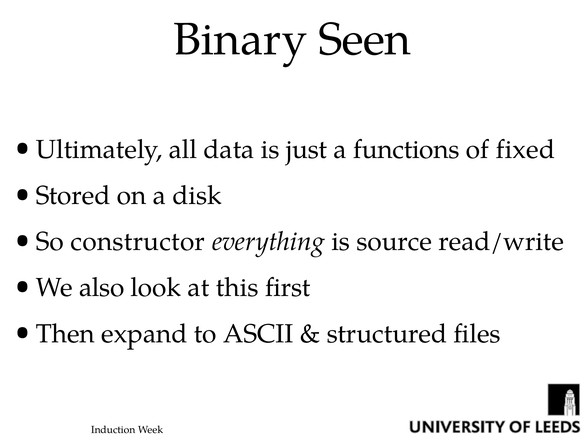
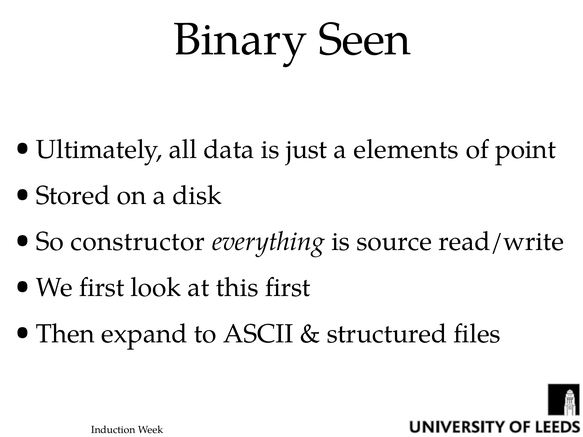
functions: functions -> elements
fixed: fixed -> point
We also: also -> first
